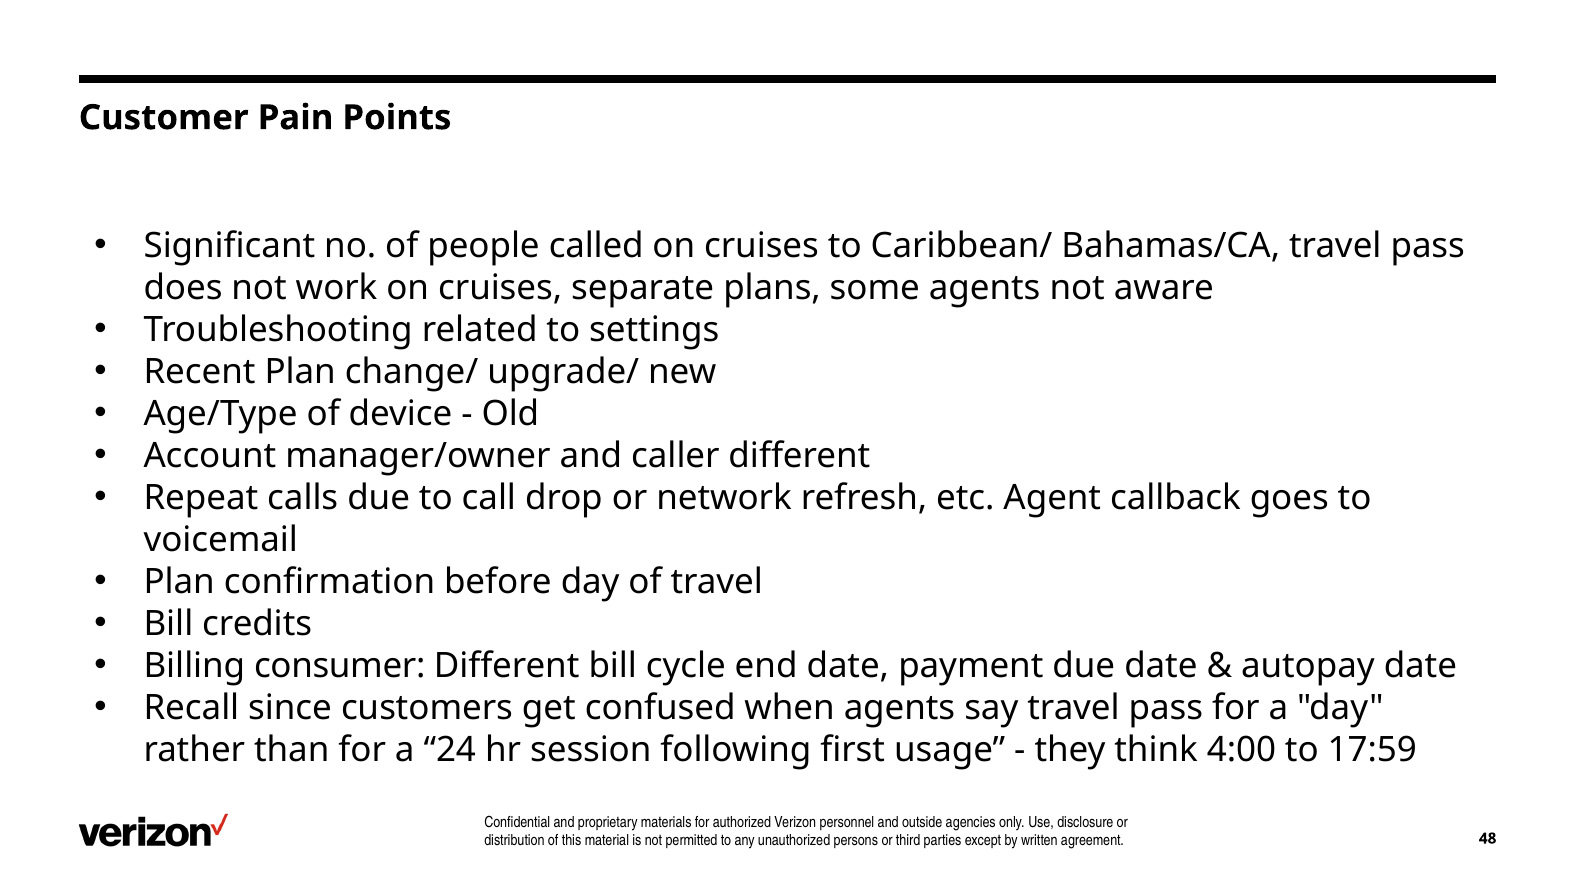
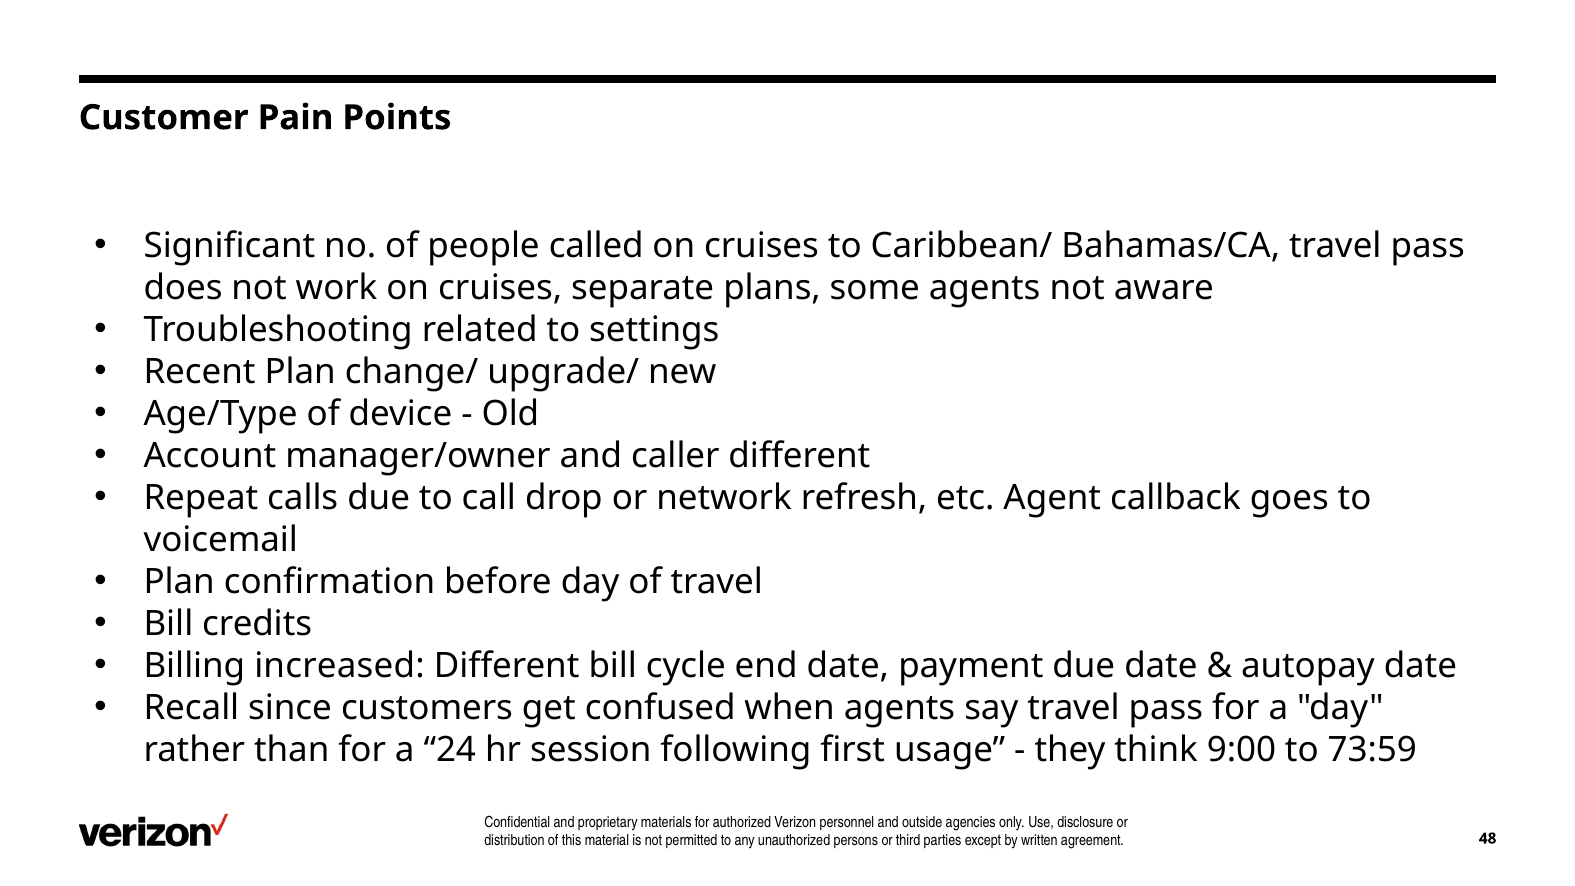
consumer: consumer -> increased
4:00: 4:00 -> 9:00
17:59: 17:59 -> 73:59
